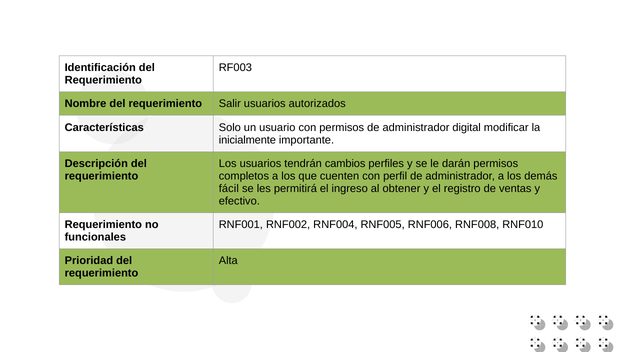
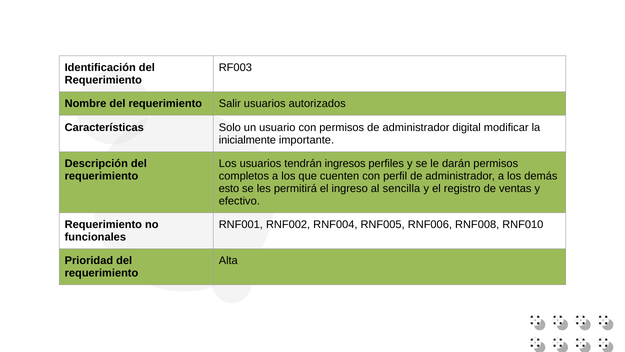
cambios: cambios -> ingresos
fácil: fácil -> esto
obtener: obtener -> sencilla
